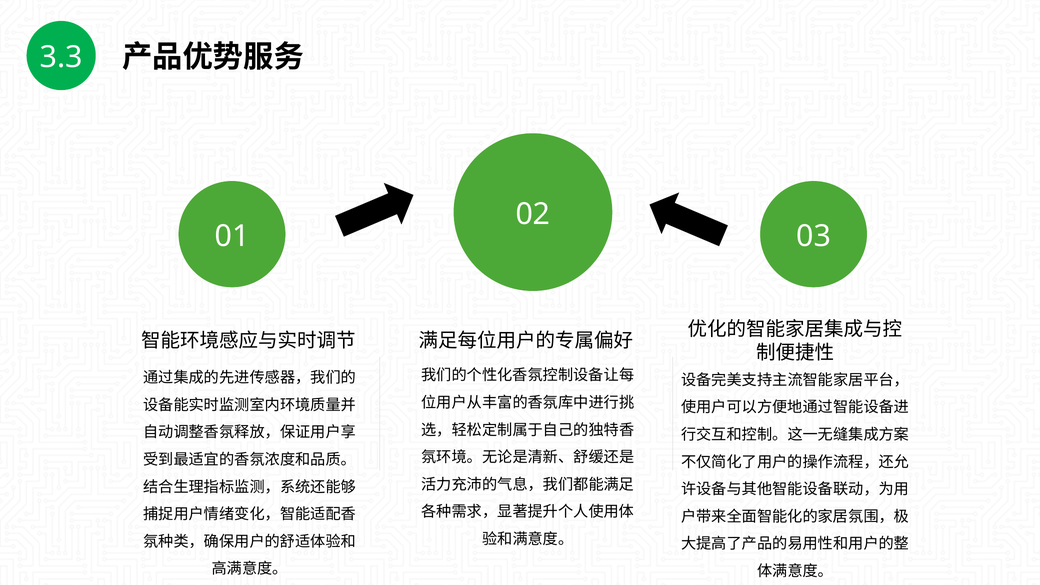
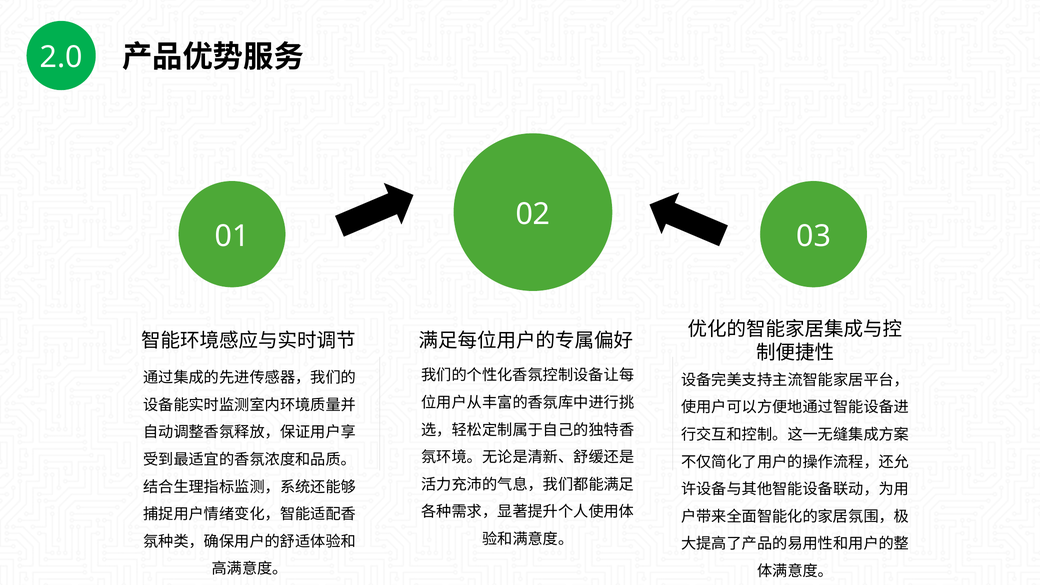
3.3: 3.3 -> 2.0
